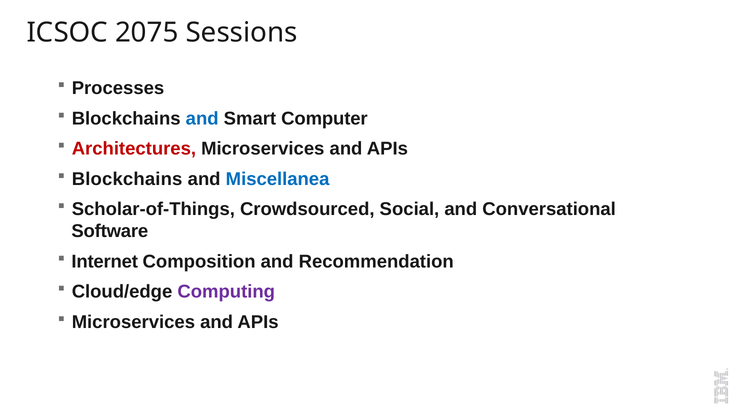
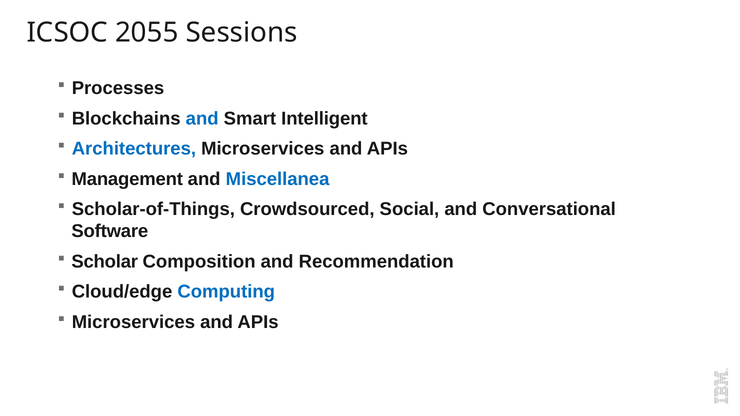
2075: 2075 -> 2055
Computer: Computer -> Intelligent
Architectures colour: red -> blue
Blockchains at (127, 179): Blockchains -> Management
Internet: Internet -> Scholar
Computing colour: purple -> blue
